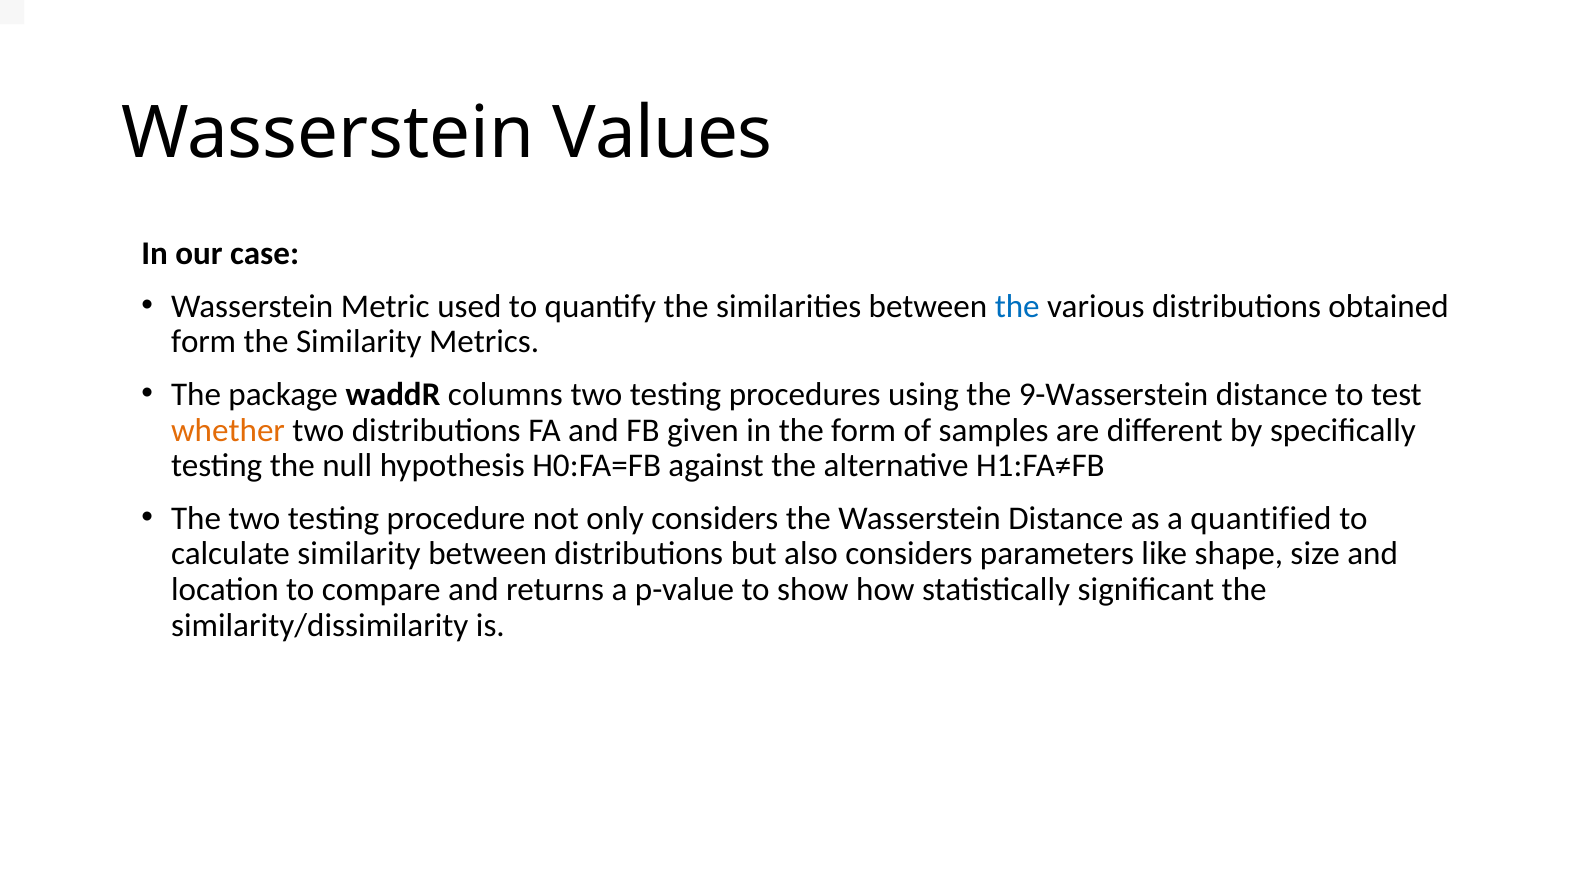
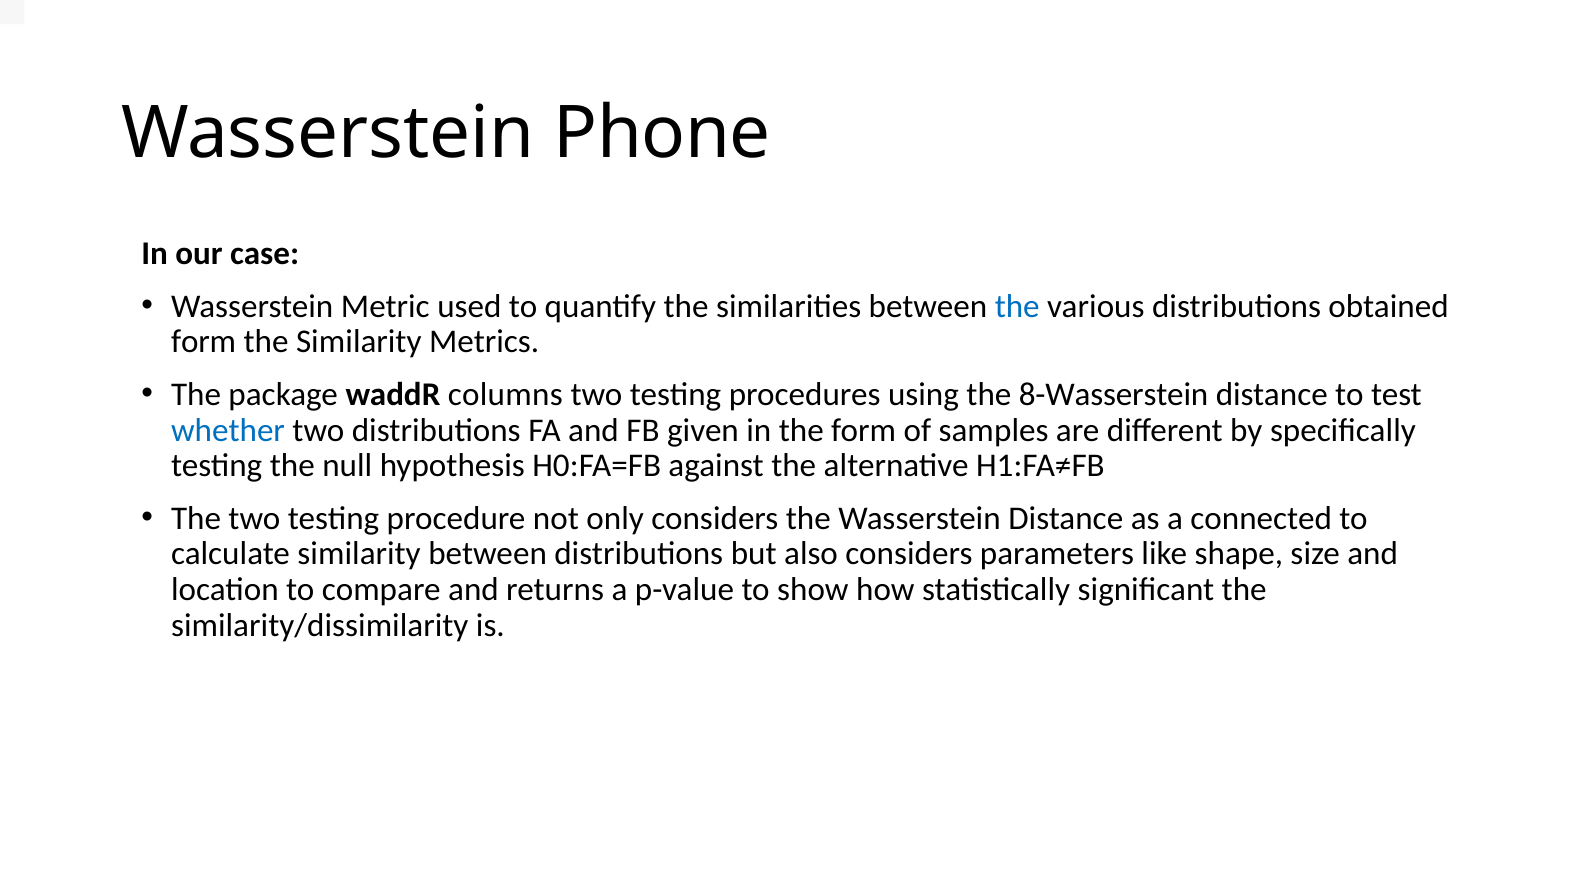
Values: Values -> Phone
9-Wasserstein: 9-Wasserstein -> 8-Wasserstein
whether colour: orange -> blue
quantified: quantified -> connected
